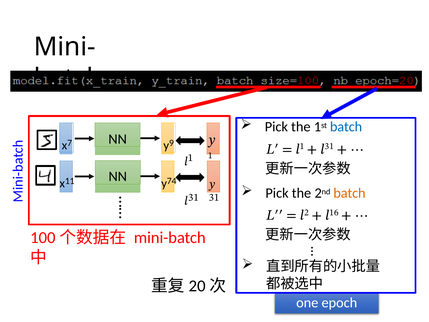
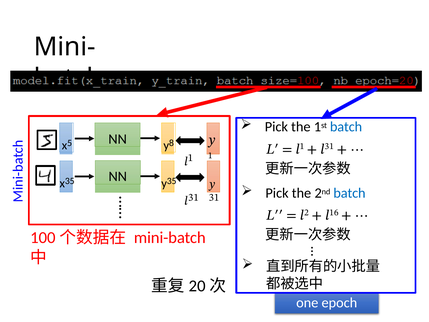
7: 7 -> 5
9: 9 -> 8
11 at (70, 181): 11 -> 35
74 at (172, 181): 74 -> 35
batch at (349, 193) colour: orange -> blue
